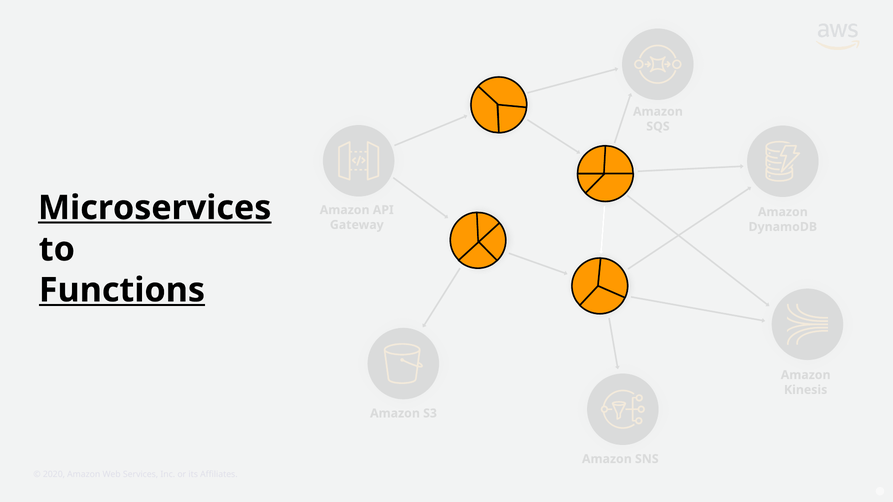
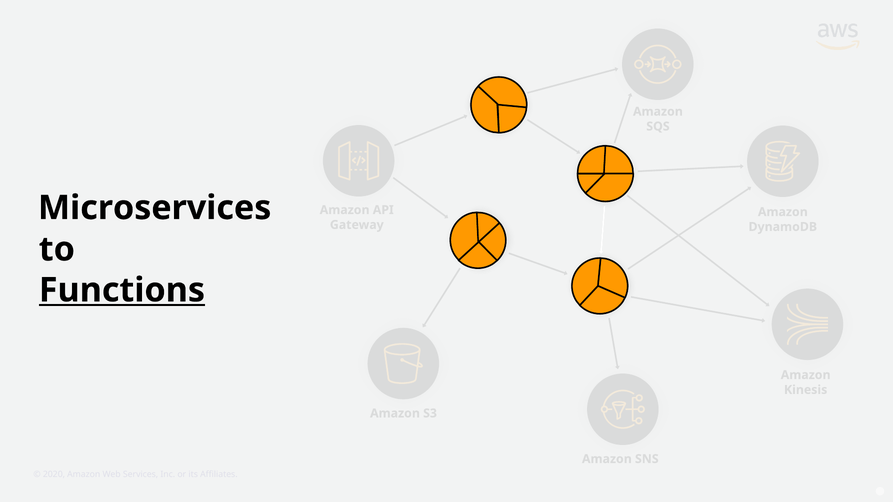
Microservices underline: present -> none
